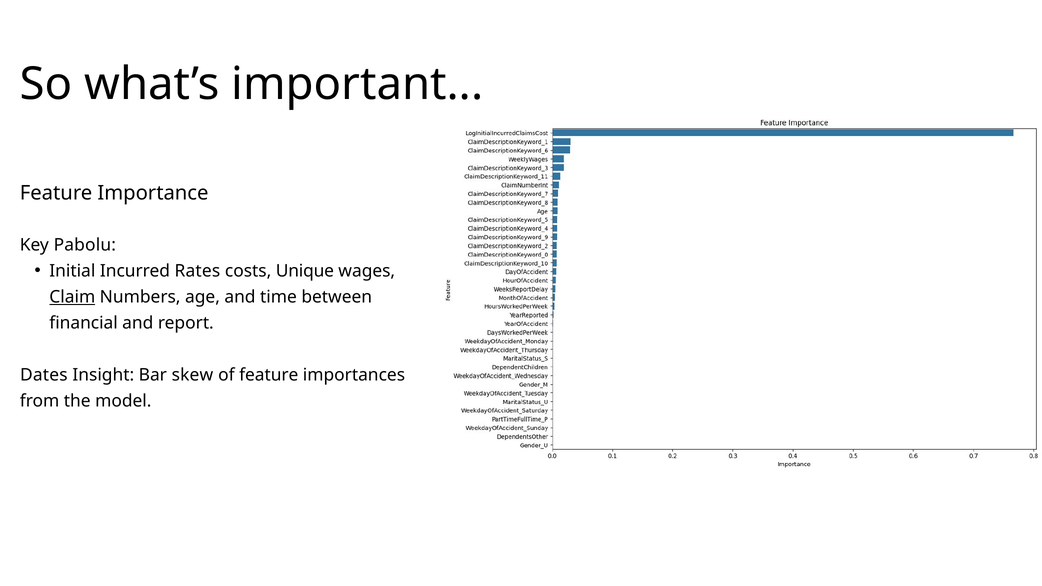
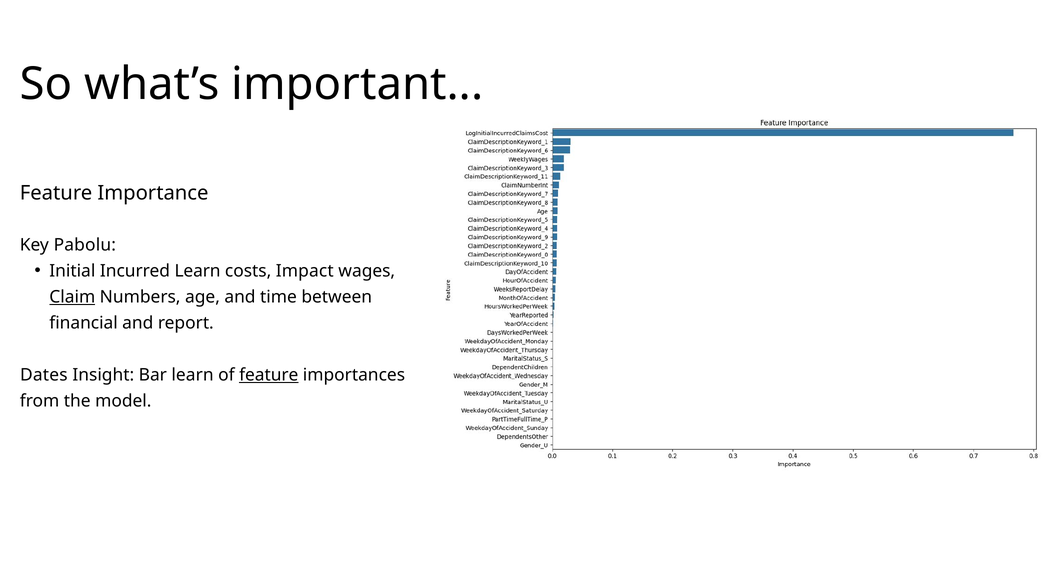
Incurred Rates: Rates -> Learn
Unique: Unique -> Impact
Bar skew: skew -> learn
feature at (269, 375) underline: none -> present
